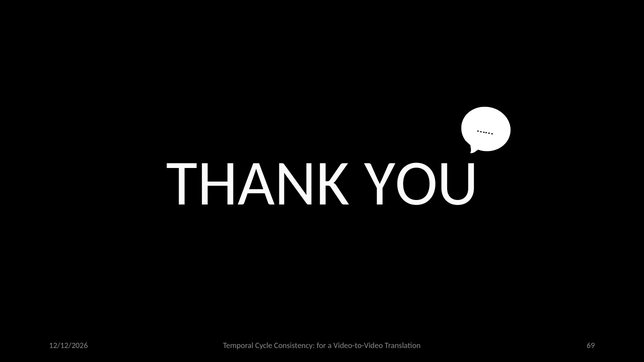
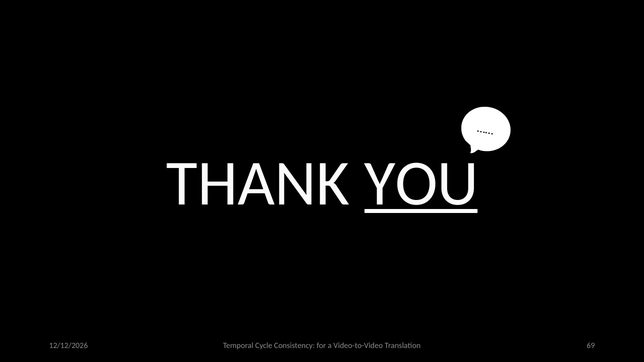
YOU underline: none -> present
